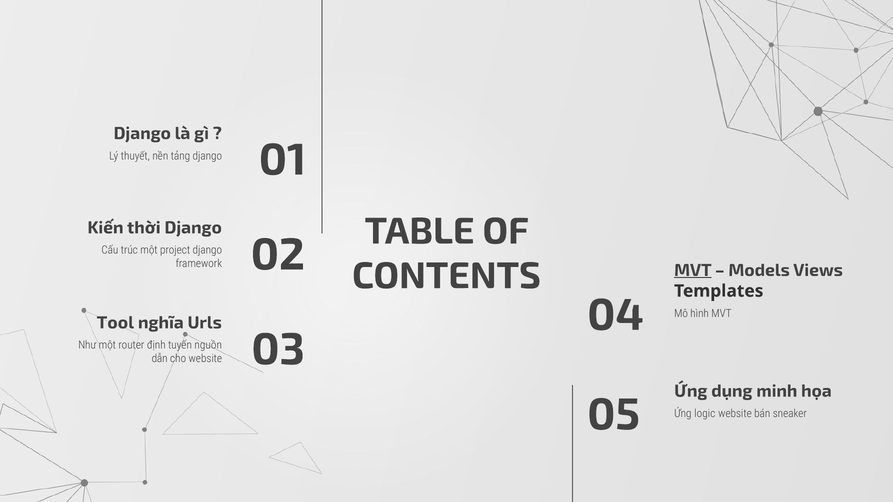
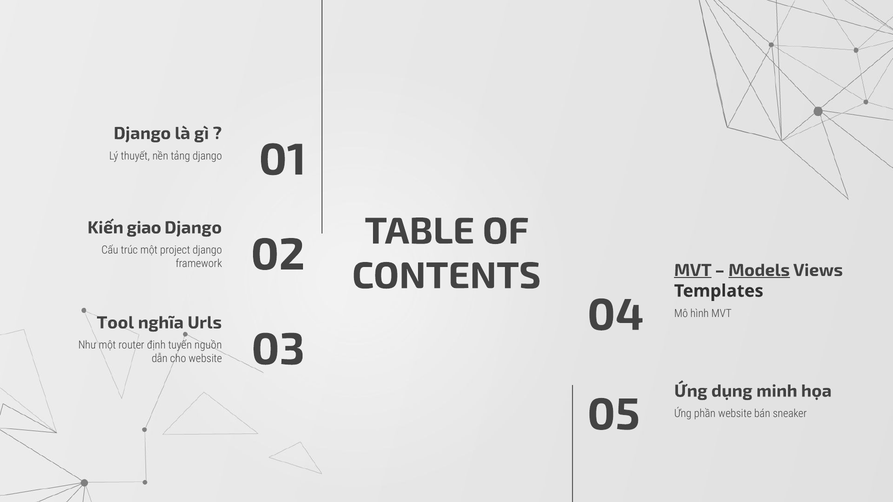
thời: thời -> giao
Models underline: none -> present
logic: logic -> phần
